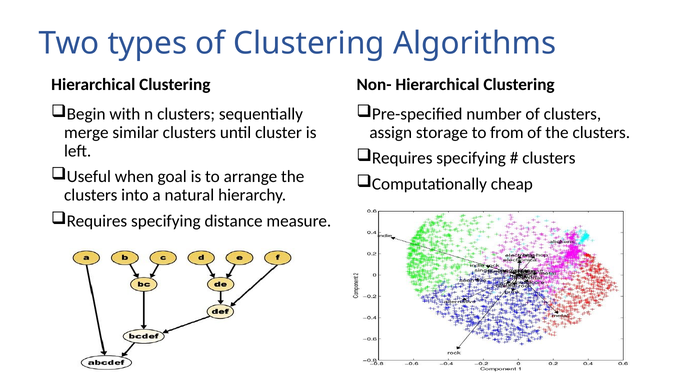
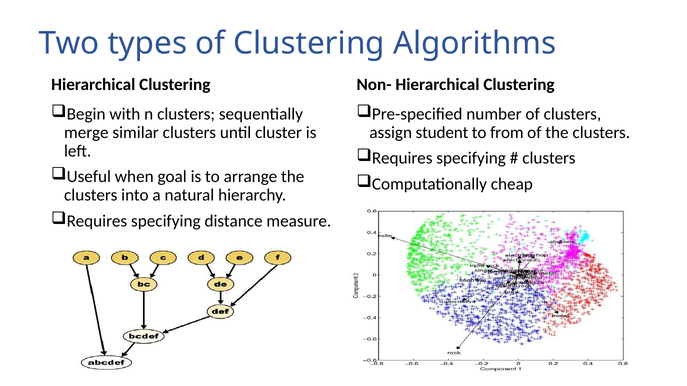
storage: storage -> student
